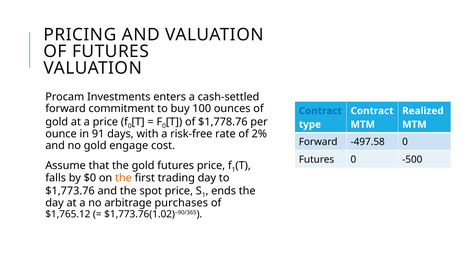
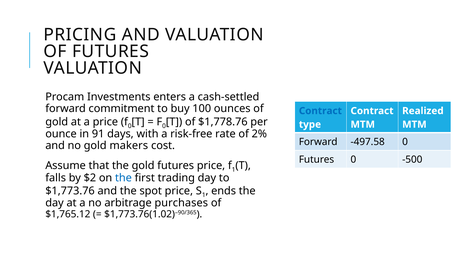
engage: engage -> makers
$0: $0 -> $2
the at (123, 178) colour: orange -> blue
